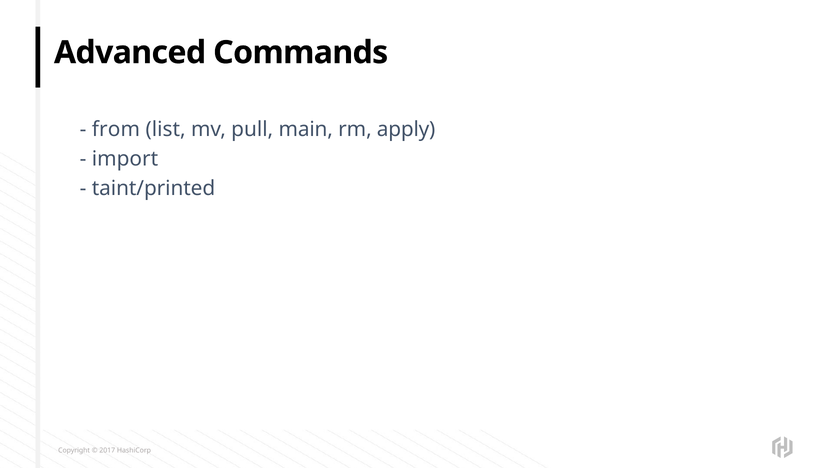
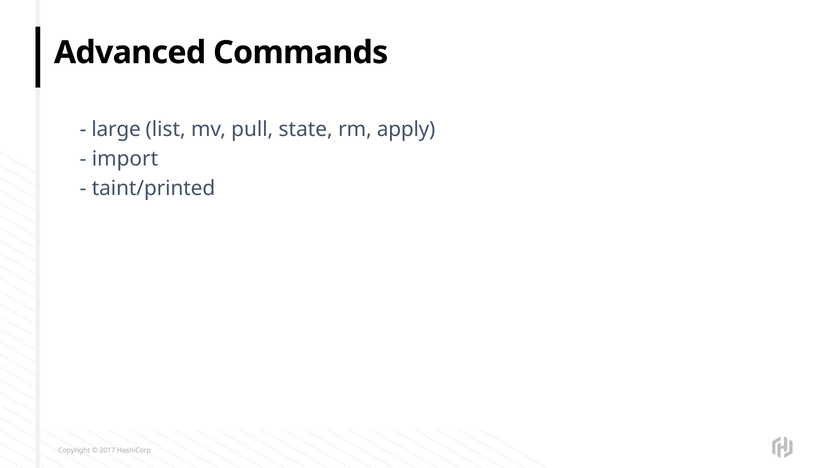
from: from -> large
main: main -> state
